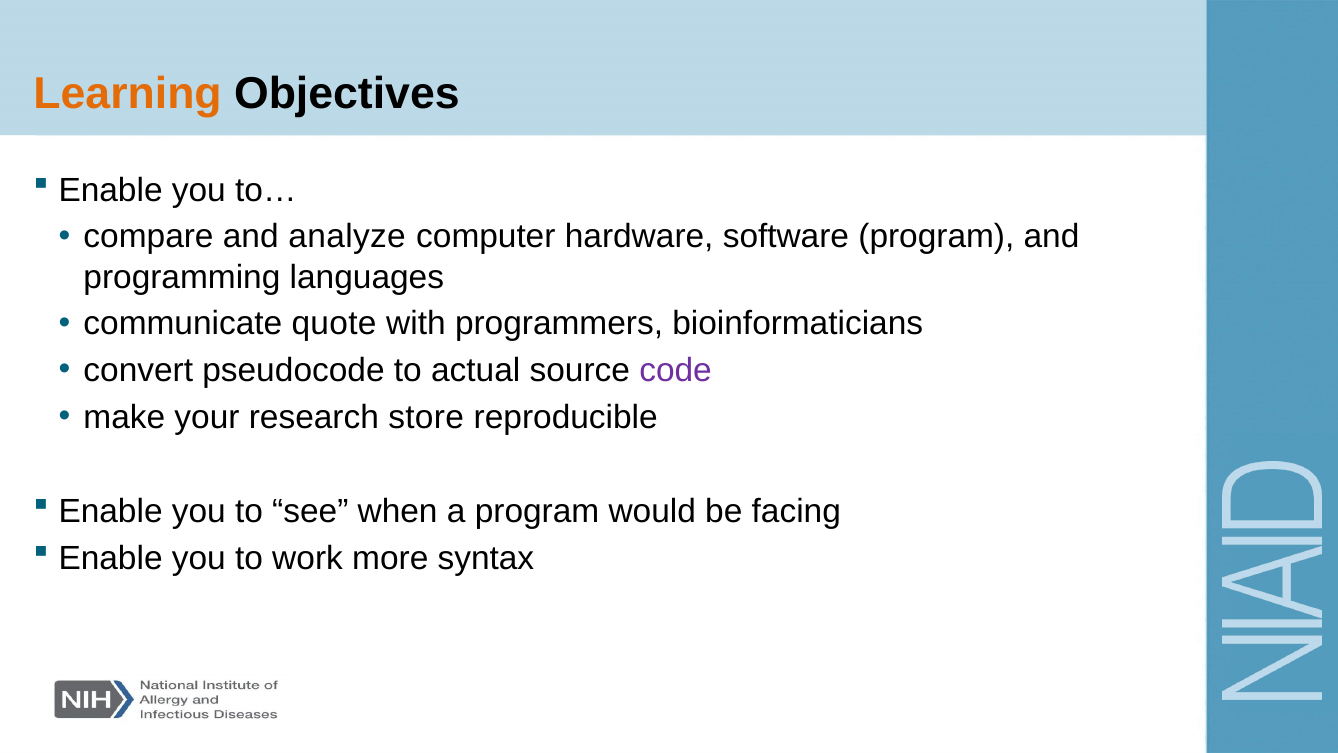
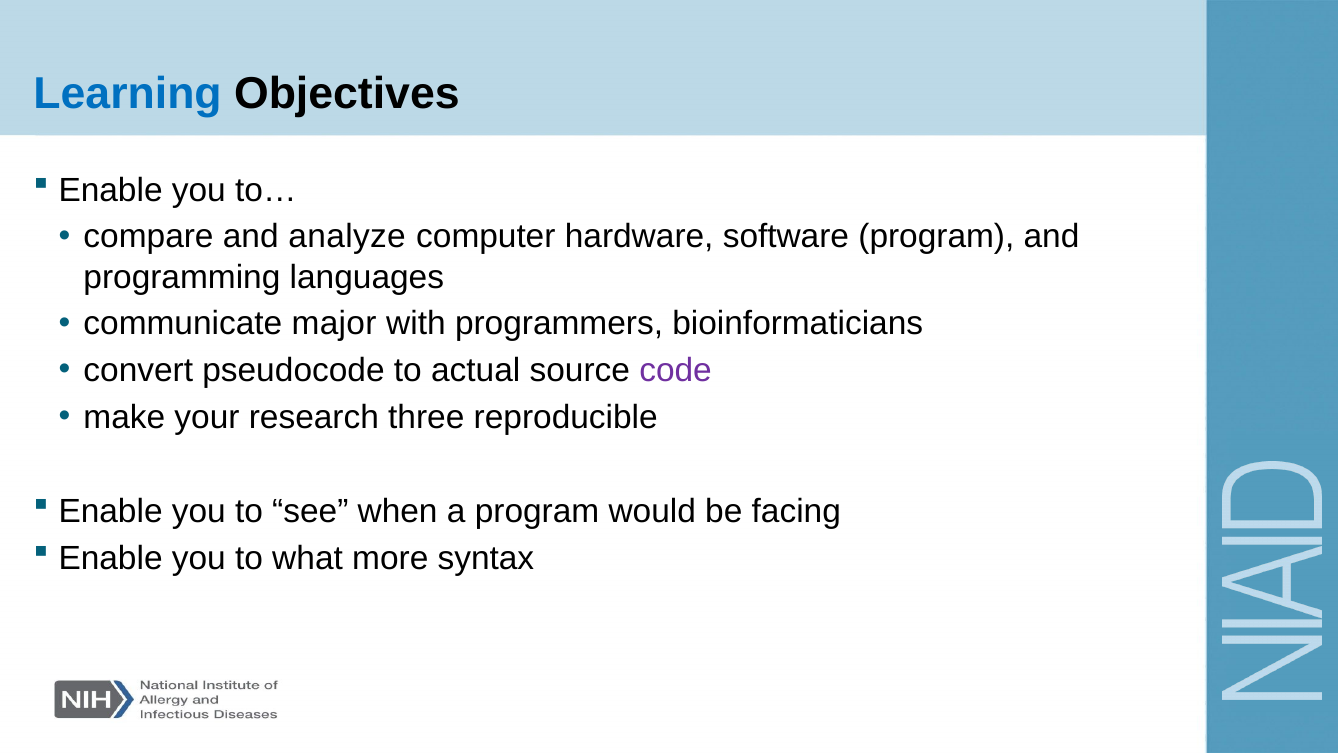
Learning colour: orange -> blue
quote: quote -> major
store: store -> three
work: work -> what
